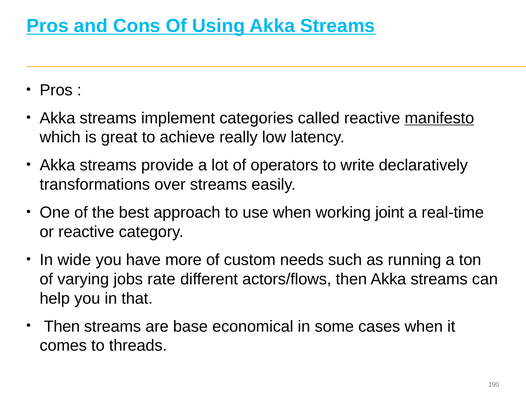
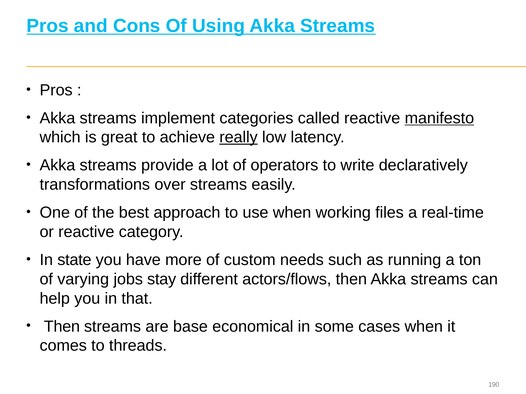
really underline: none -> present
joint: joint -> files
wide: wide -> state
rate: rate -> stay
